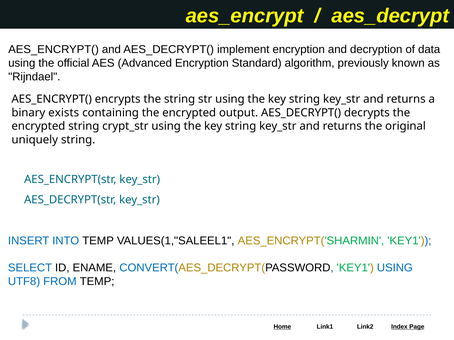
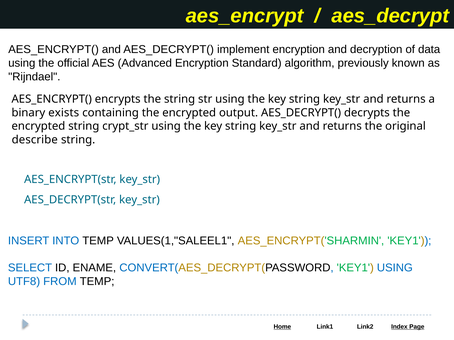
uniquely: uniquely -> describe
